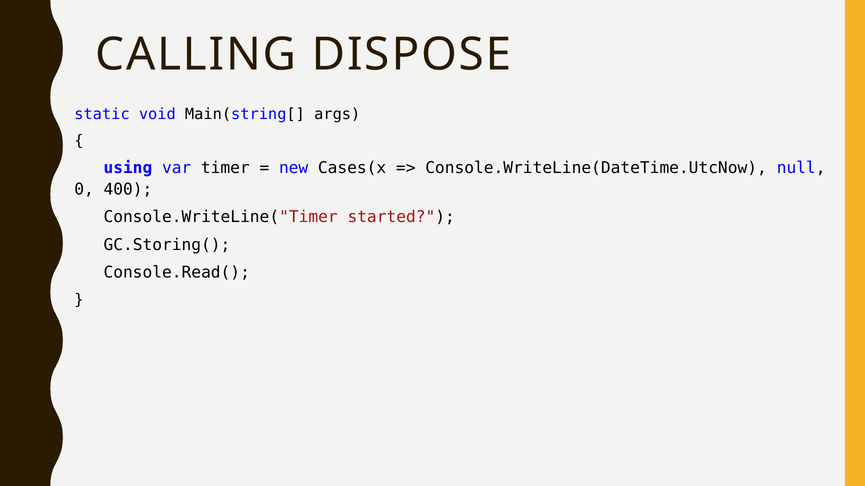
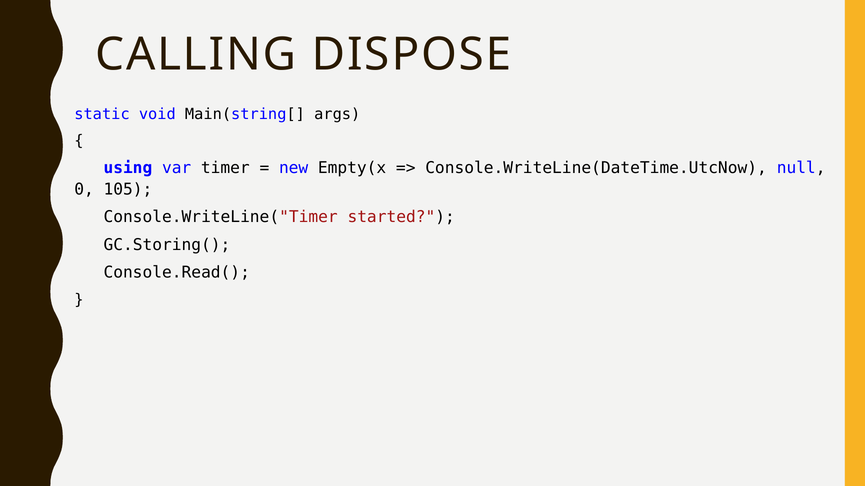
Cases(x: Cases(x -> Empty(x
400: 400 -> 105
